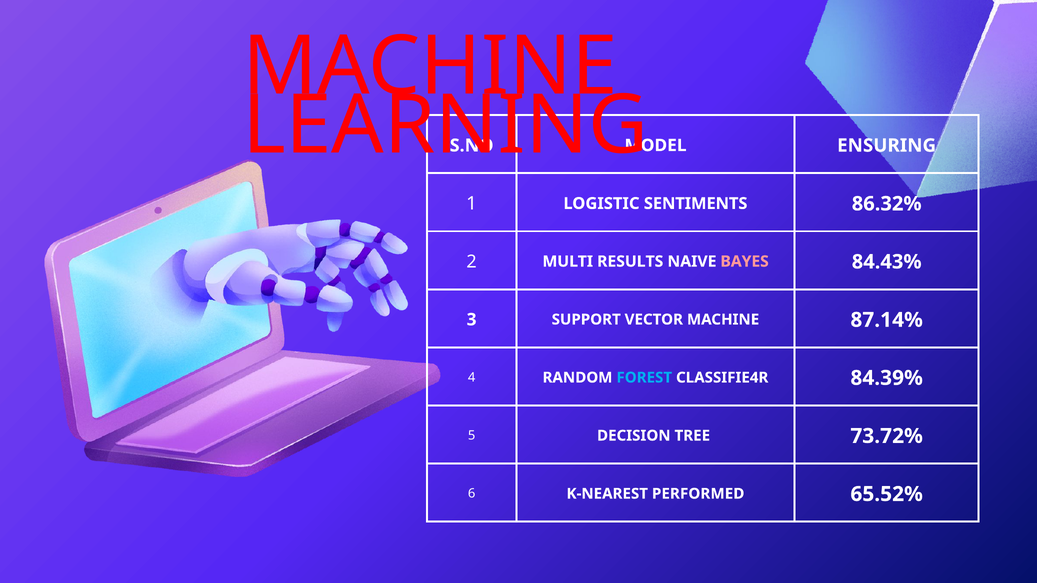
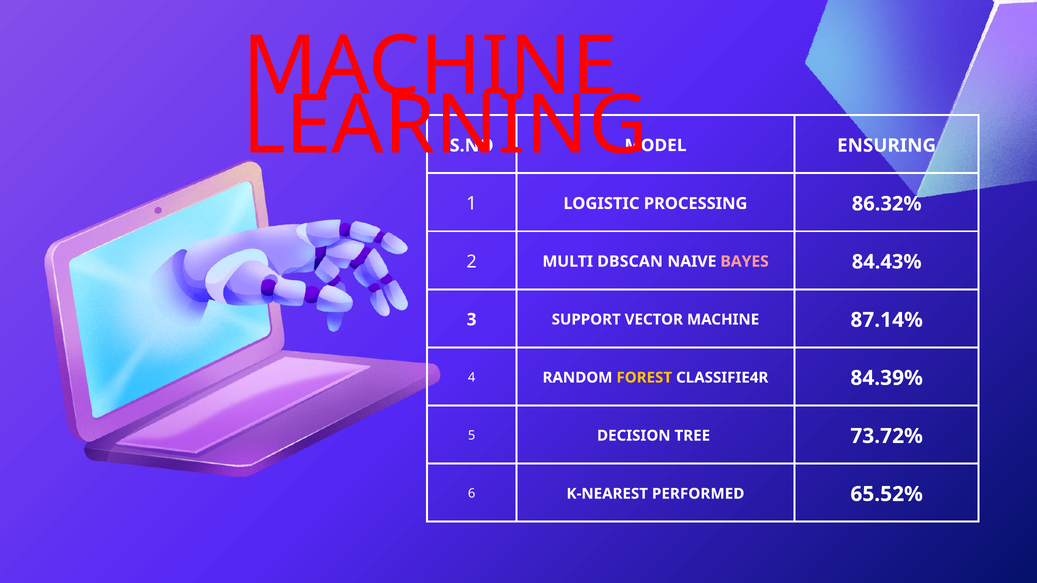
SENTIMENTS: SENTIMENTS -> PROCESSING
RESULTS: RESULTS -> DBSCAN
FOREST colour: light blue -> yellow
